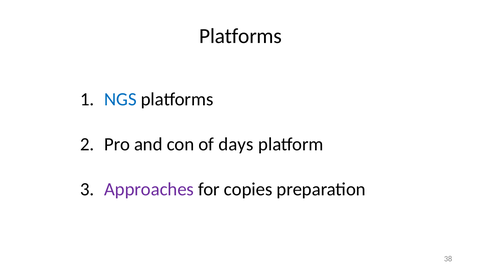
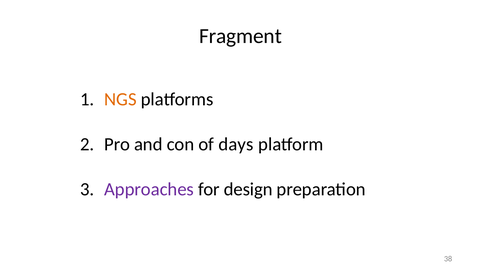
Platforms at (241, 36): Platforms -> Fragment
NGS colour: blue -> orange
copies: copies -> design
